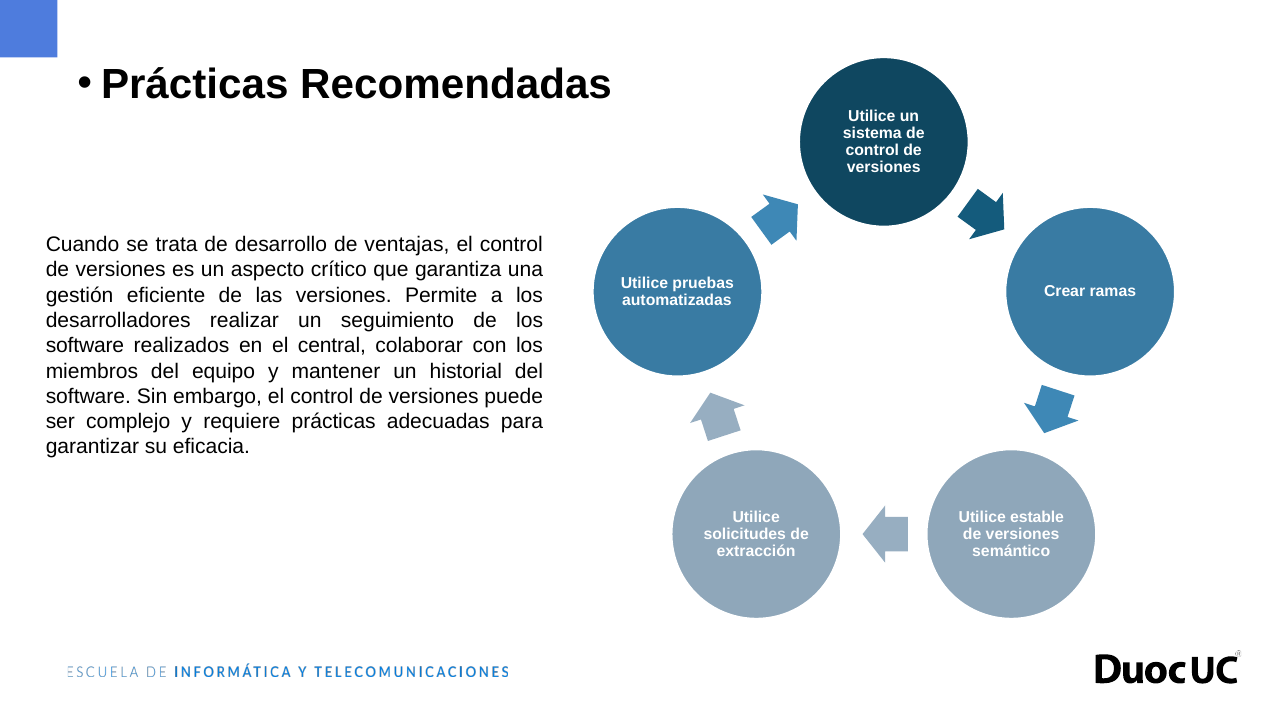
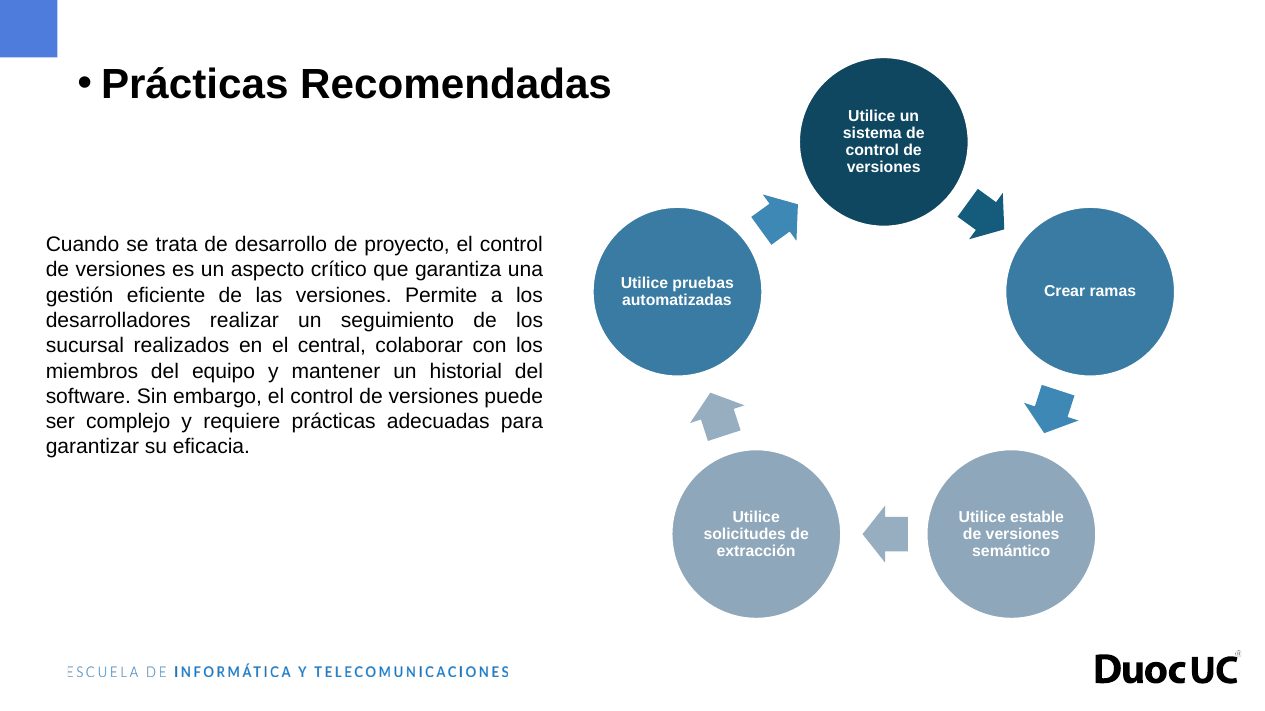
ventajas: ventajas -> proyecto
software at (85, 346): software -> sucursal
